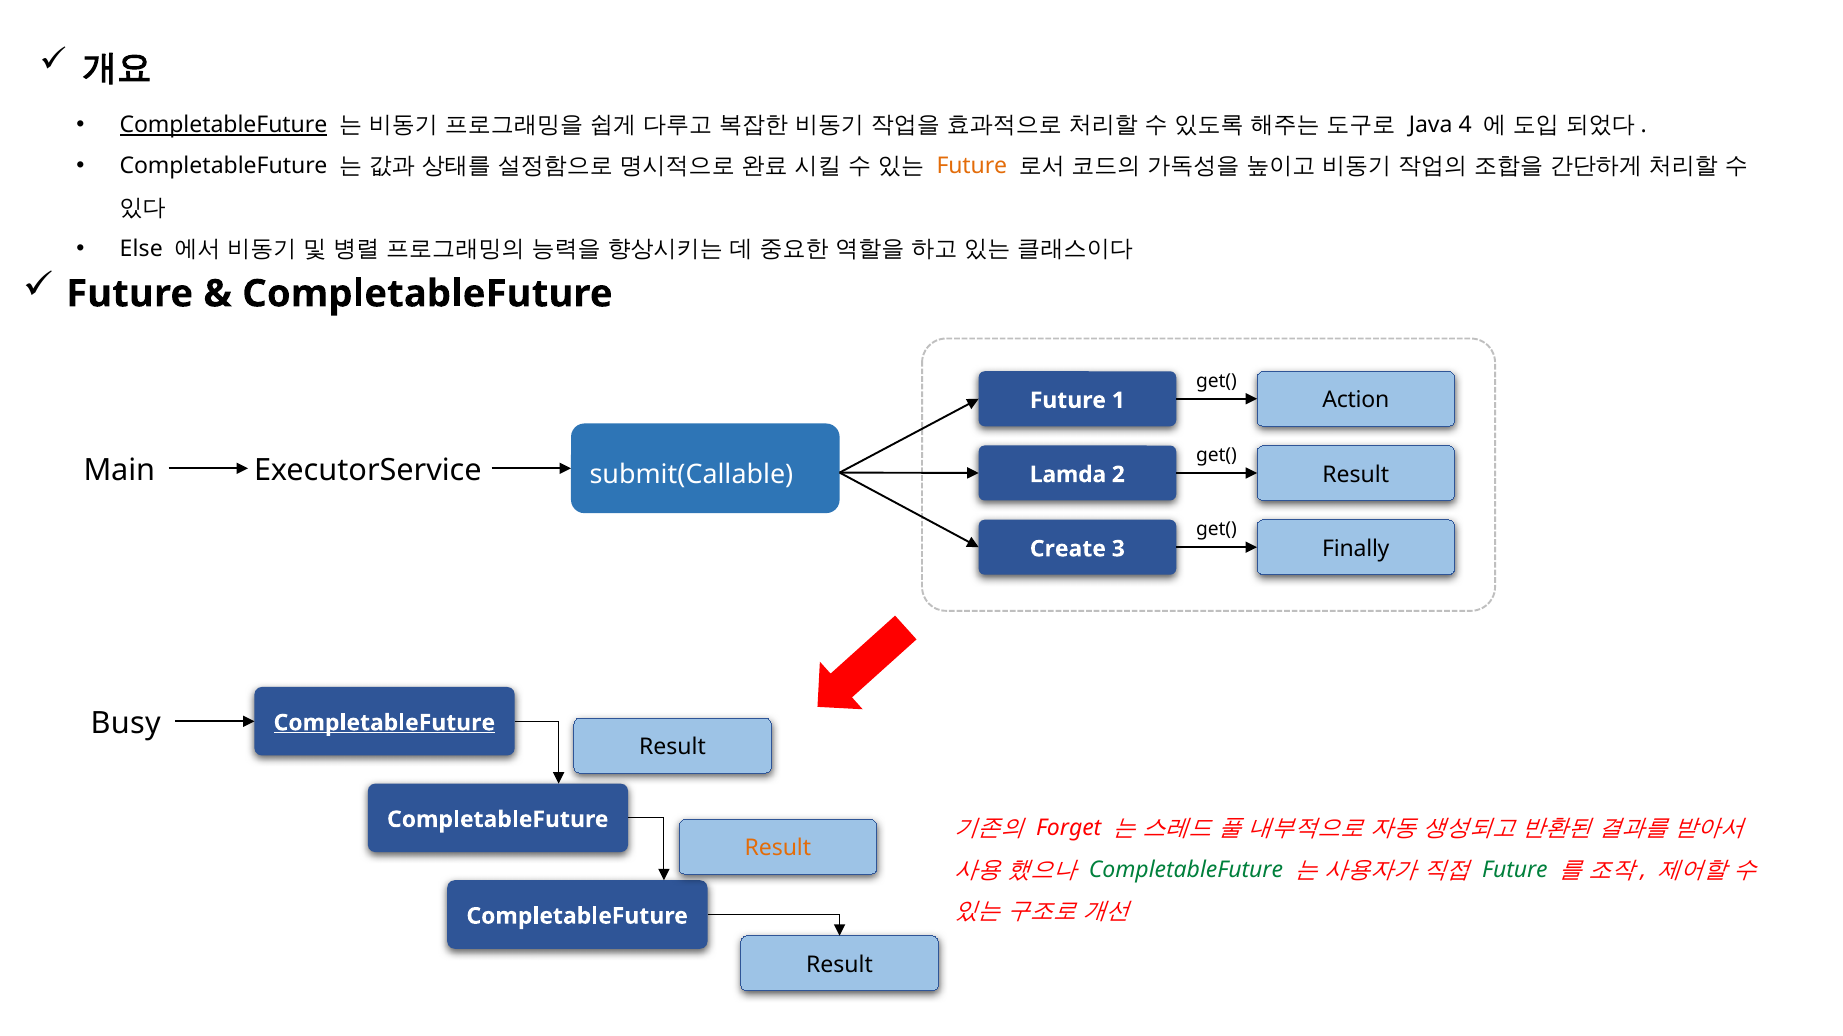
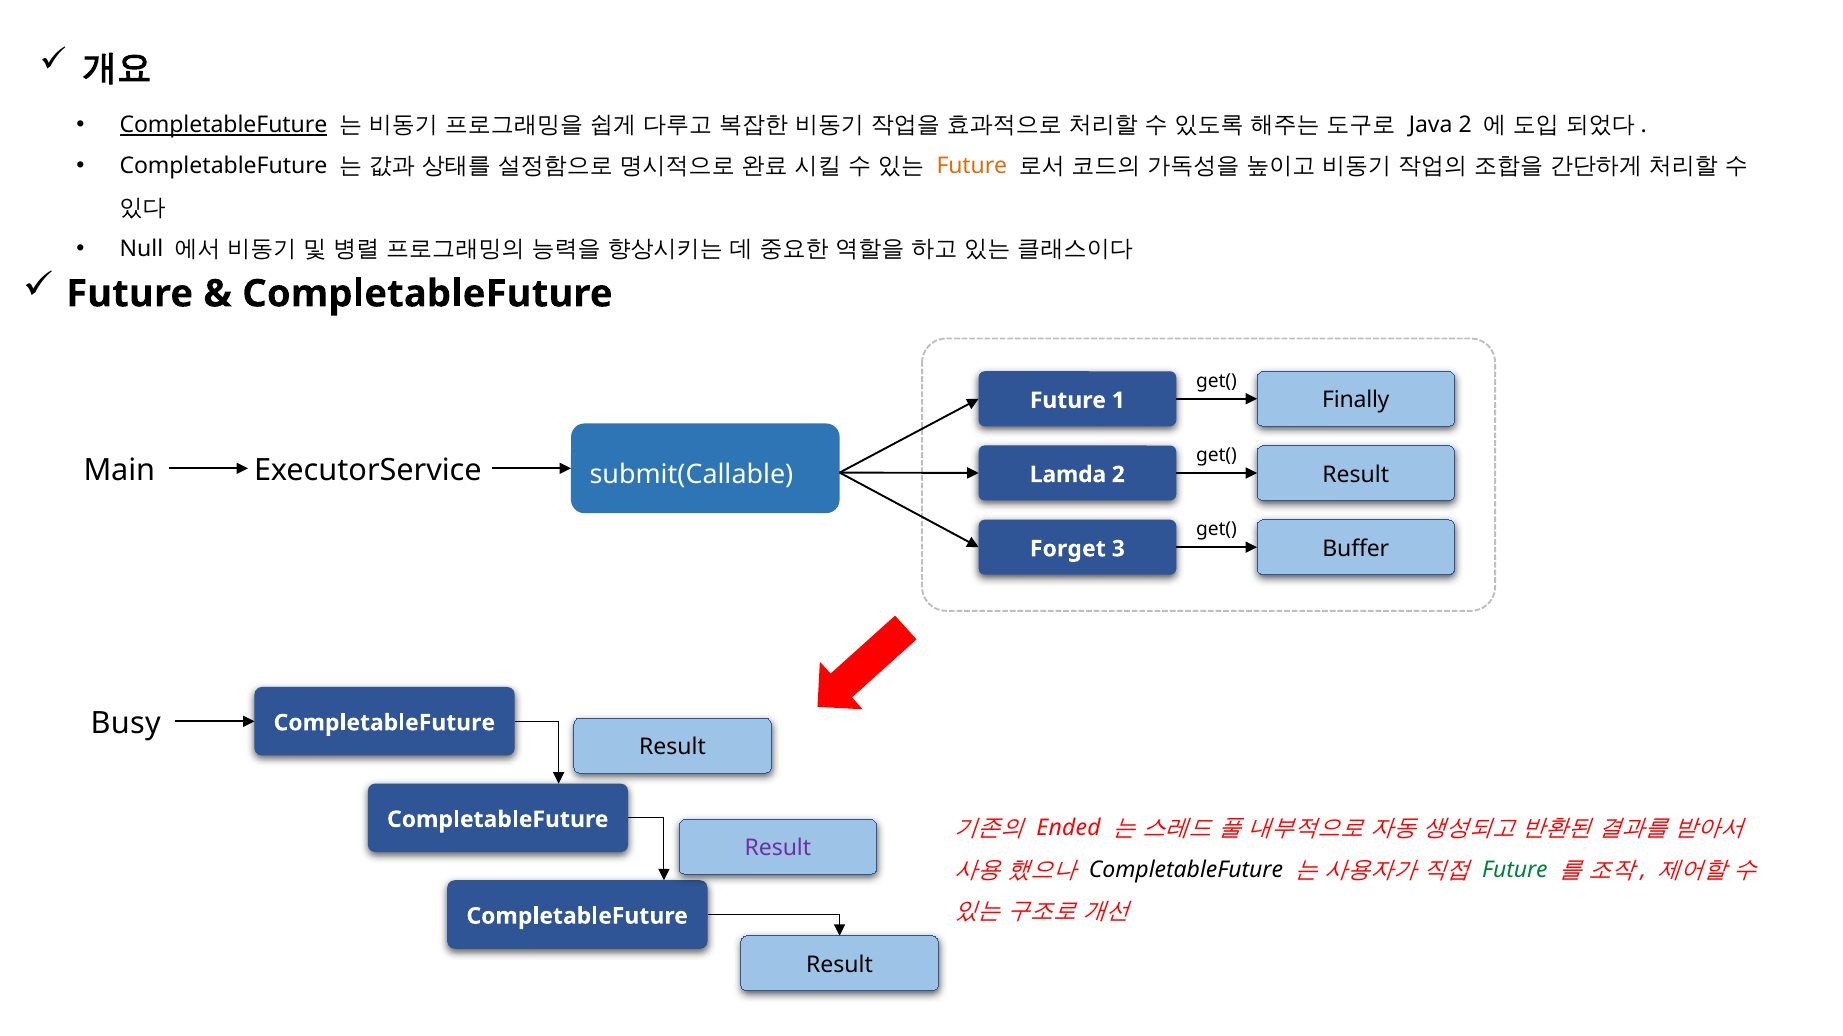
Java 4: 4 -> 2
Else: Else -> Null
Action: Action -> Finally
Finally: Finally -> Buffer
Create: Create -> Forget
CompletableFuture at (384, 723) underline: present -> none
Forget: Forget -> Ended
Result at (778, 849) colour: orange -> purple
CompletableFuture at (1186, 870) colour: green -> black
